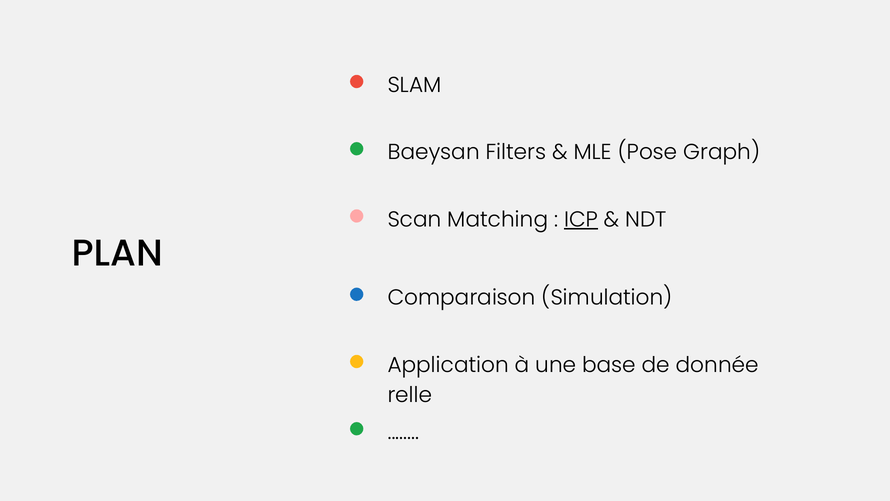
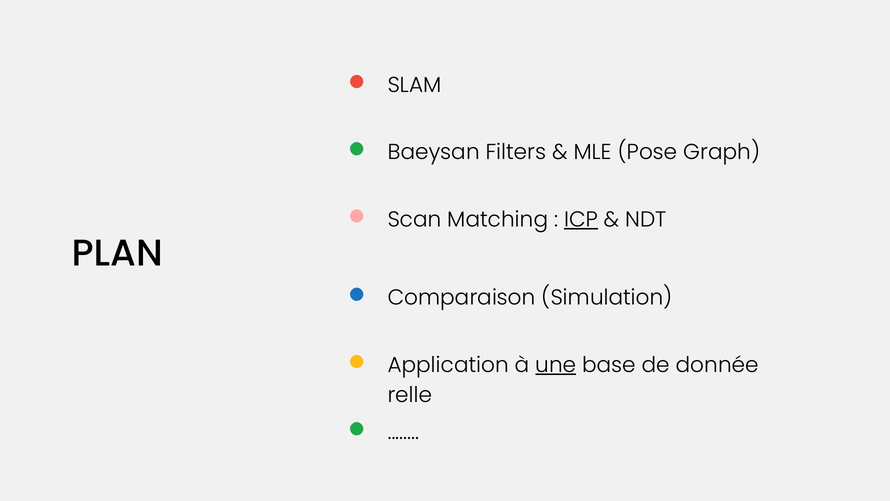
une underline: none -> present
